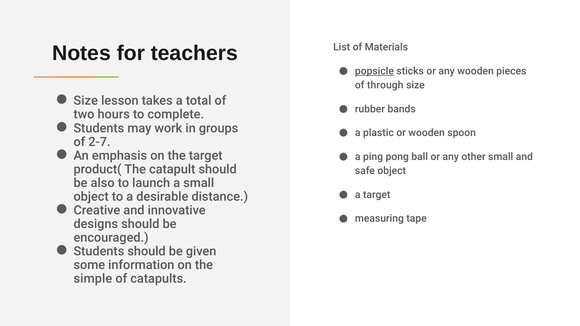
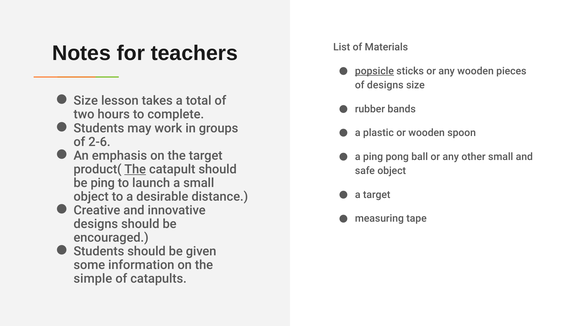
of through: through -> designs
2-7: 2-7 -> 2-6
The at (135, 169) underline: none -> present
be also: also -> ping
